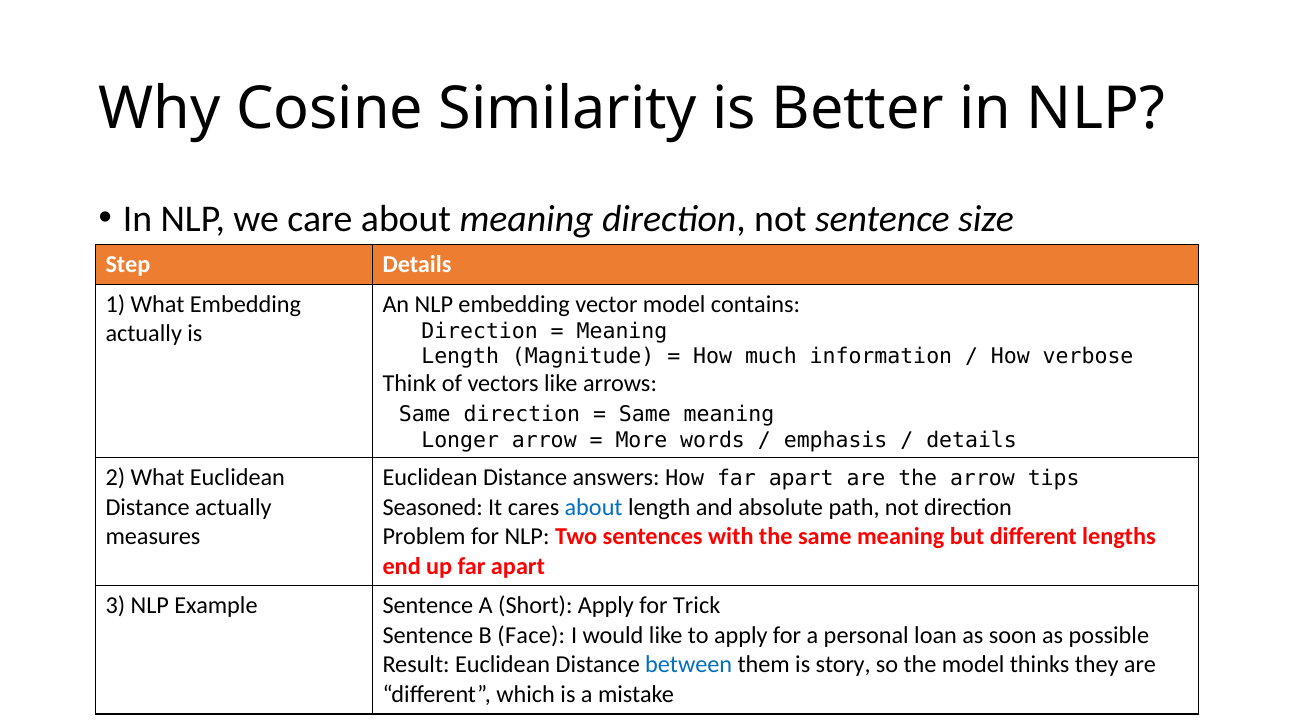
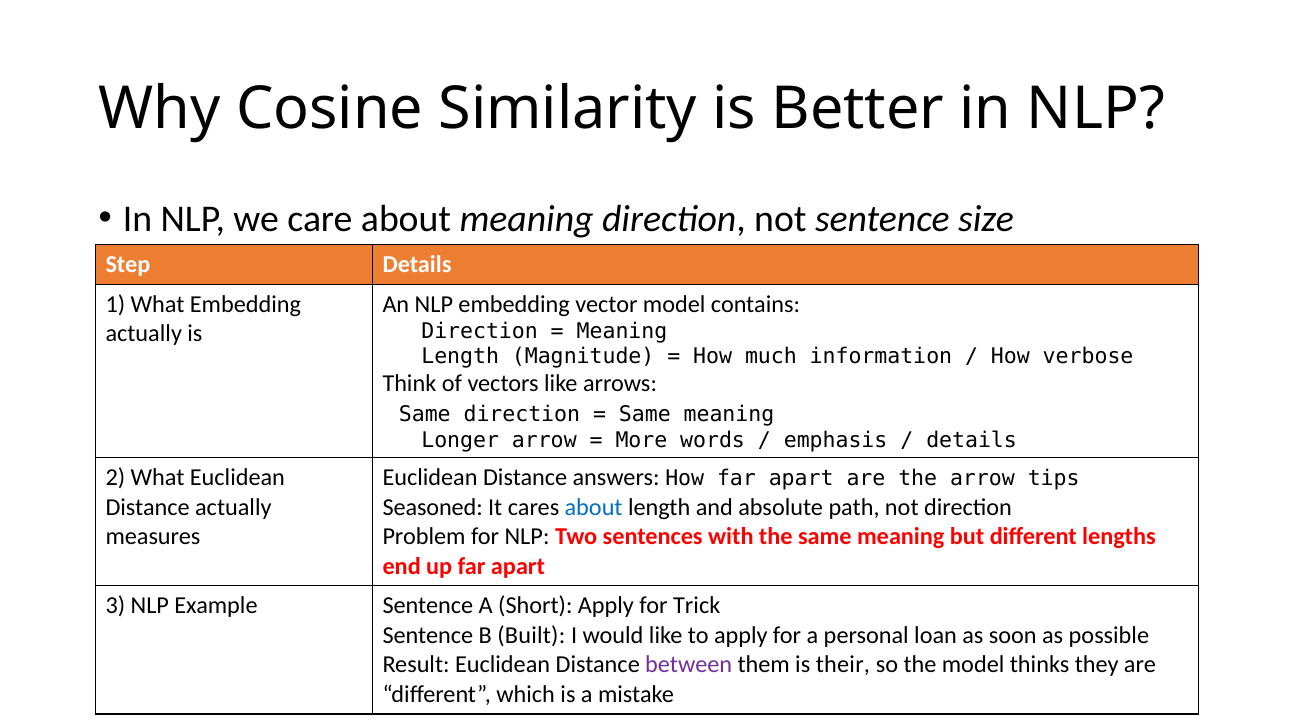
Face: Face -> Built
between colour: blue -> purple
story: story -> their
